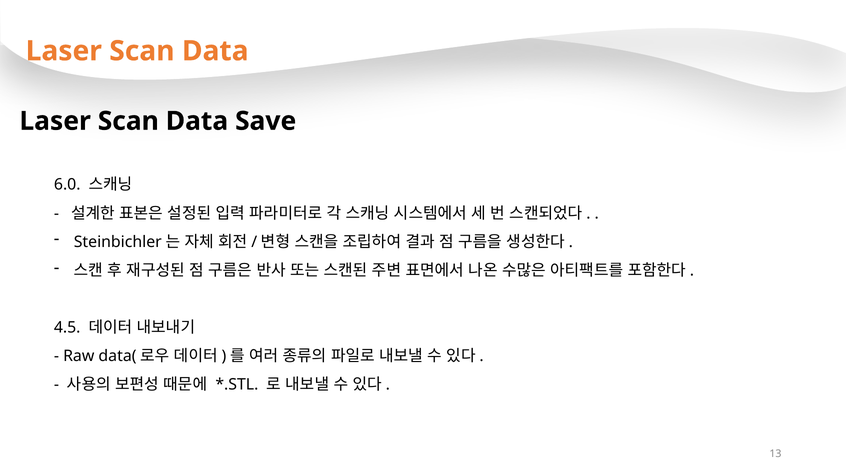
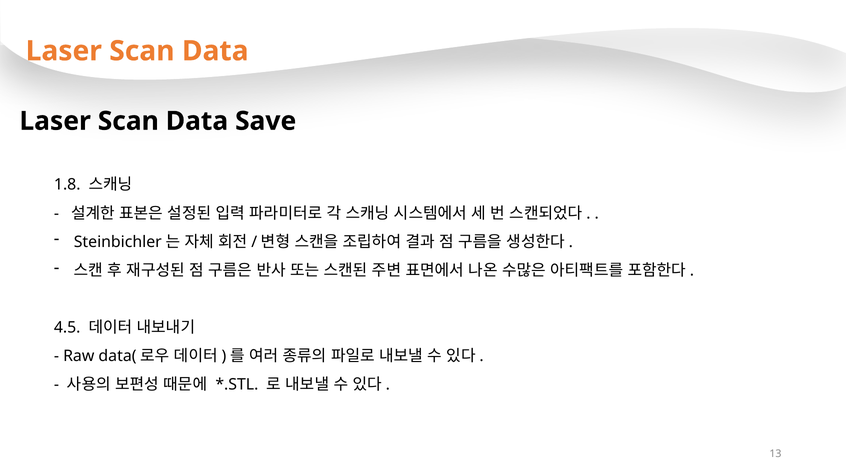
6.0: 6.0 -> 1.8
